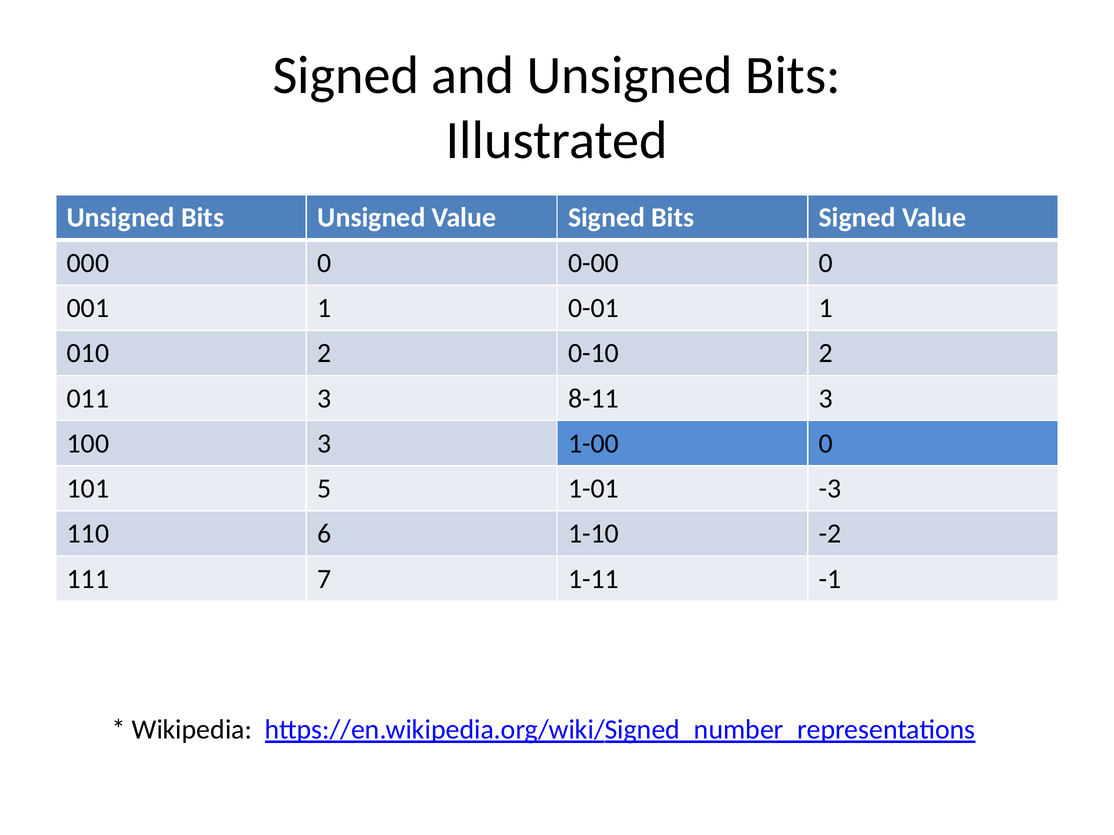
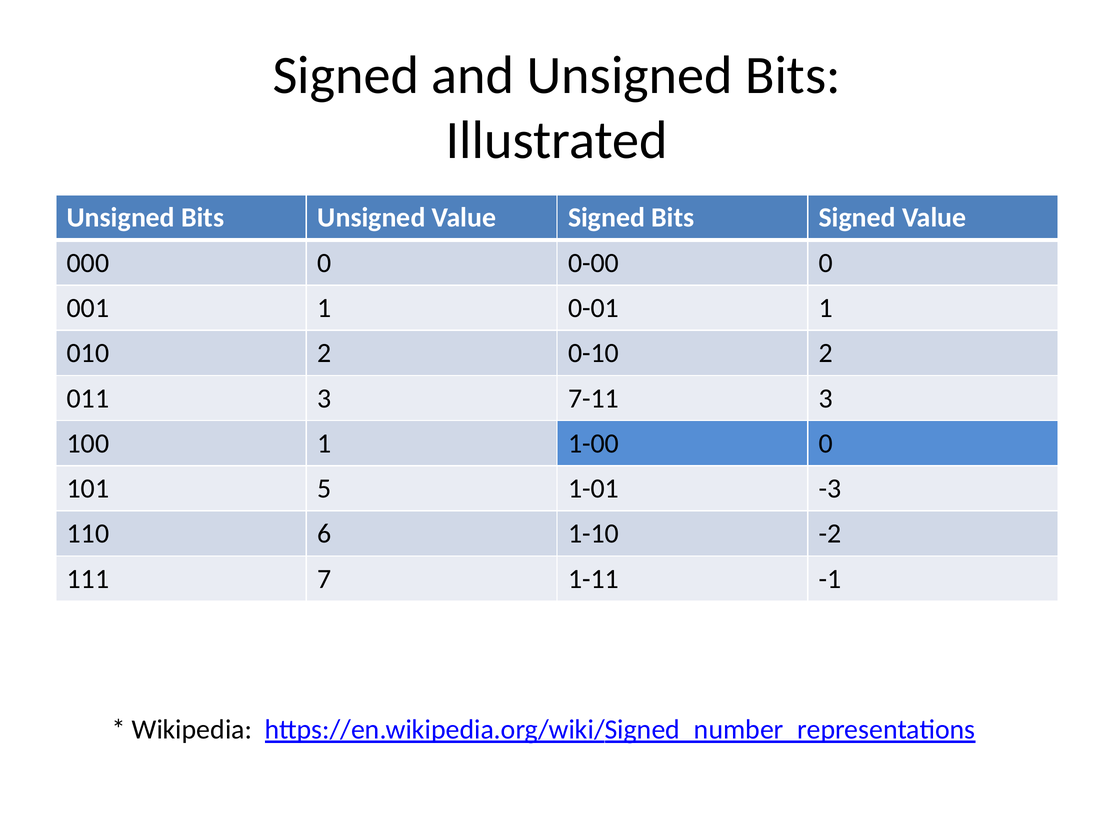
8-11: 8-11 -> 7-11
100 3: 3 -> 1
